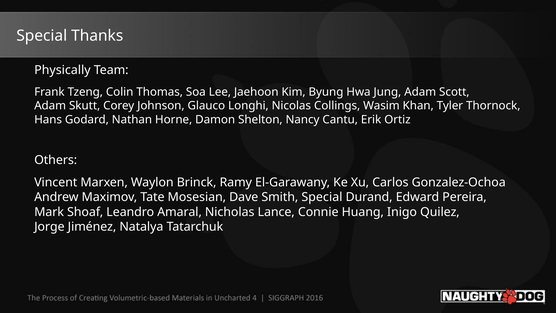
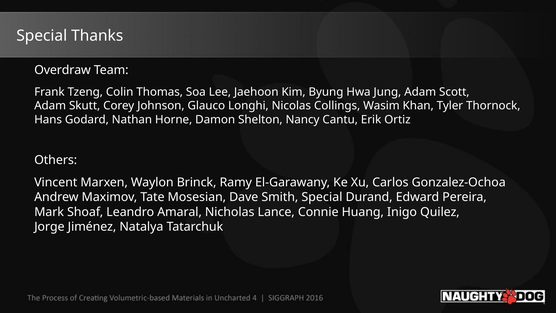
Physically: Physically -> Overdraw
